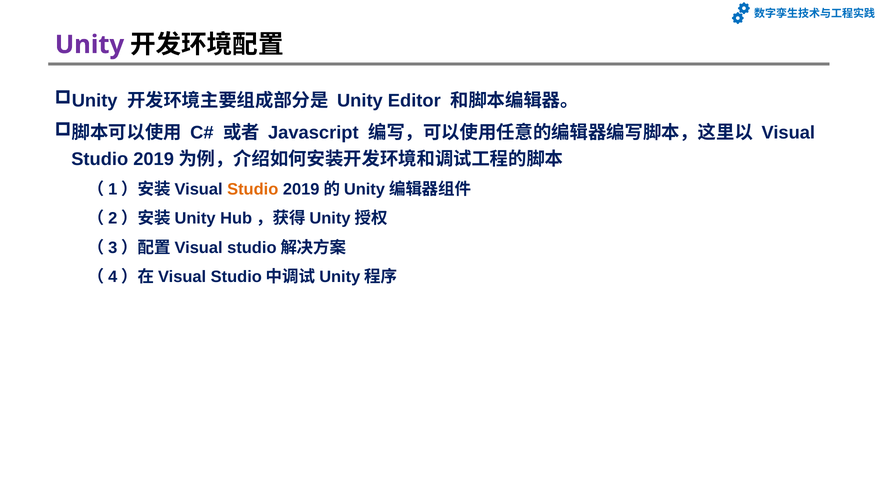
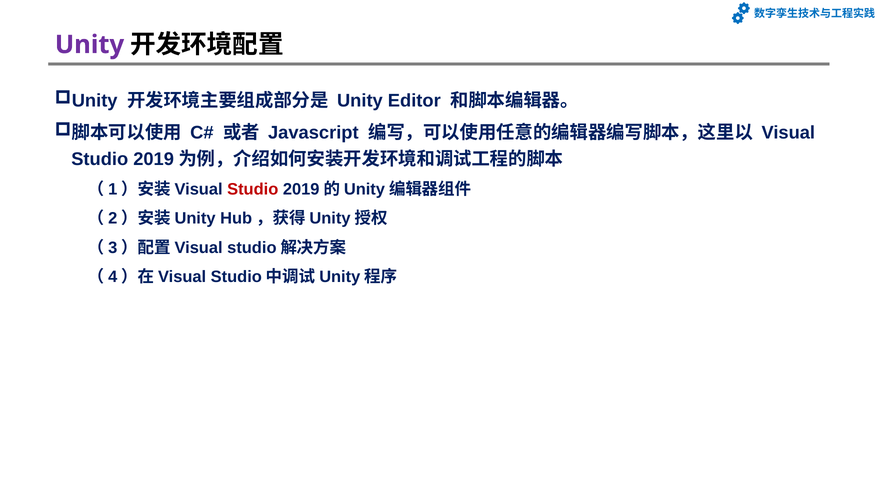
Studio at (253, 189) colour: orange -> red
